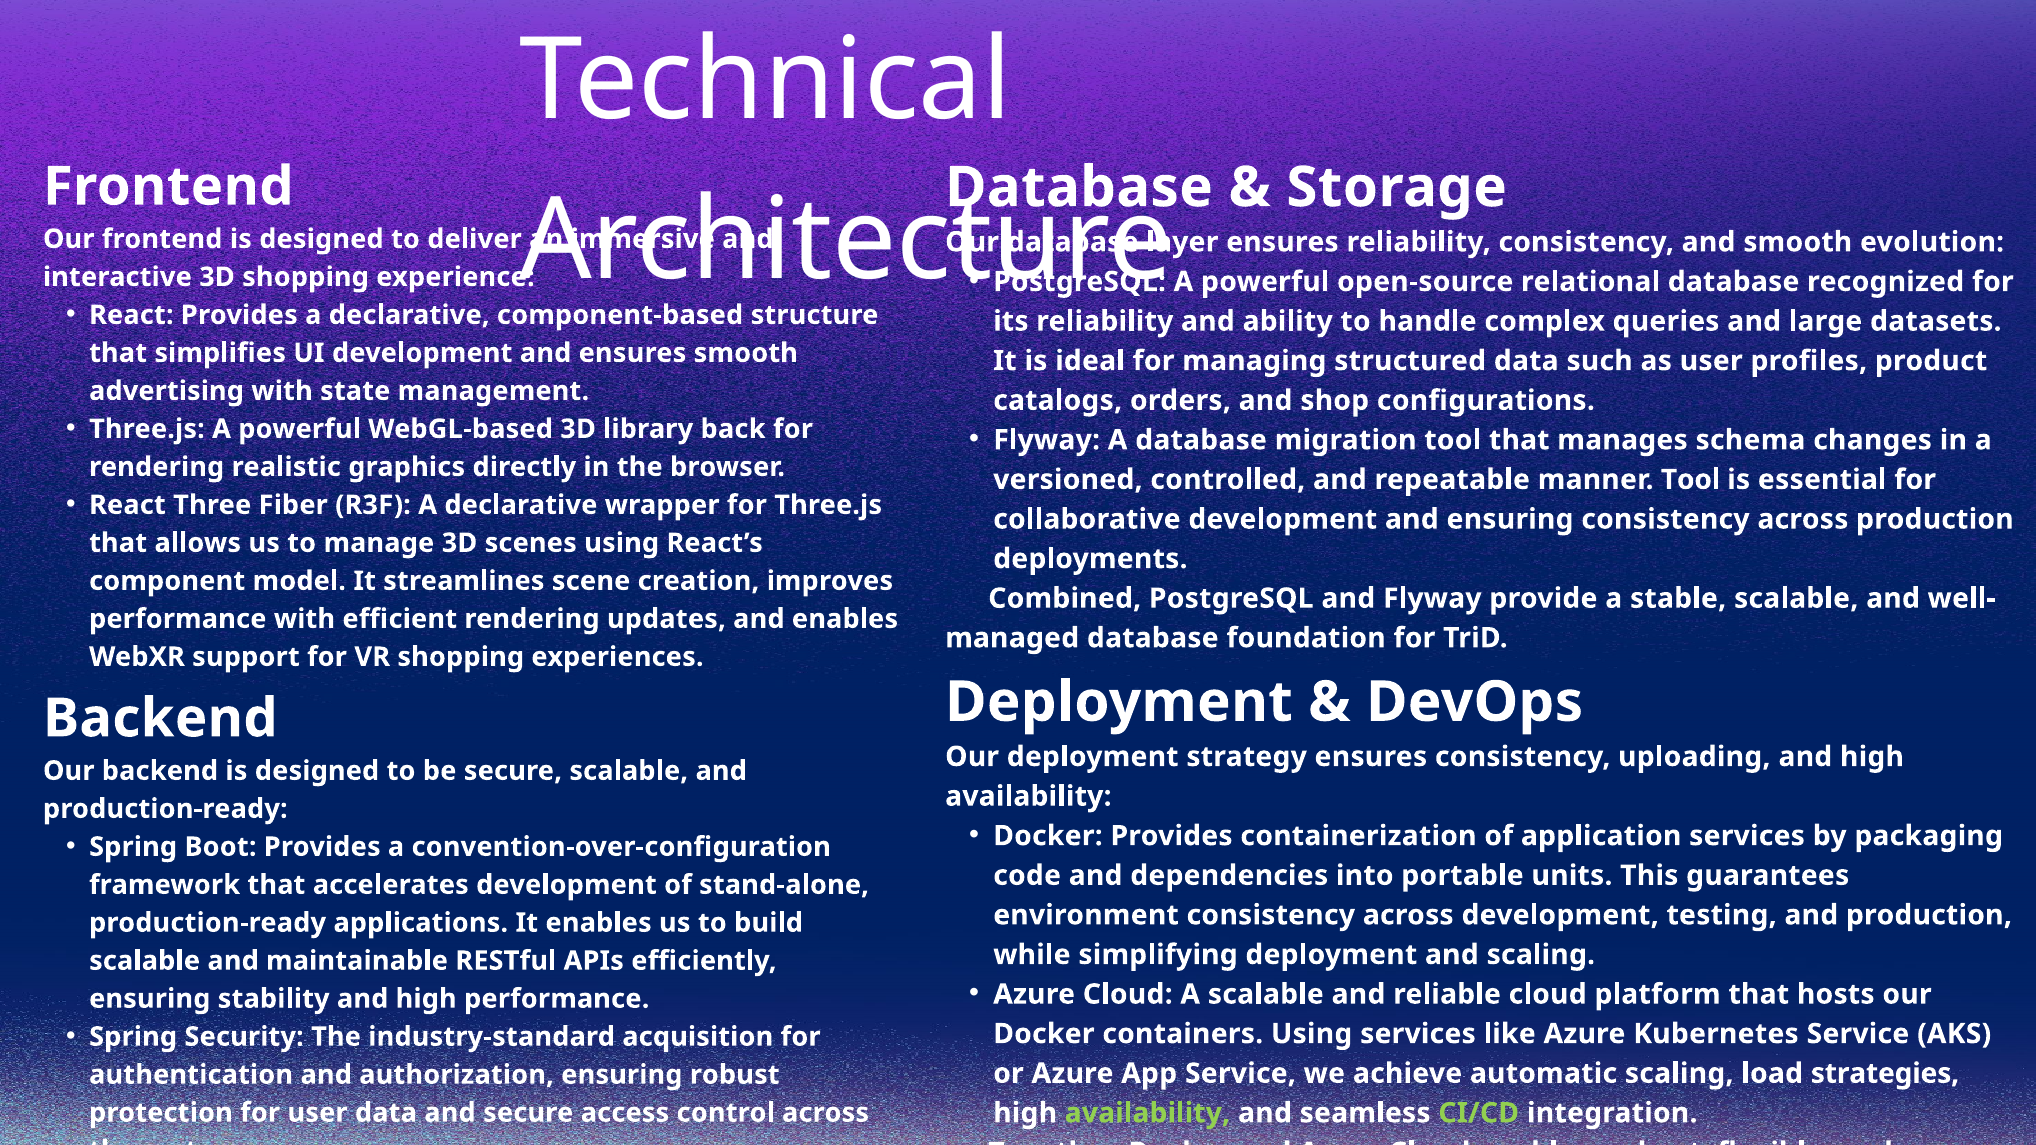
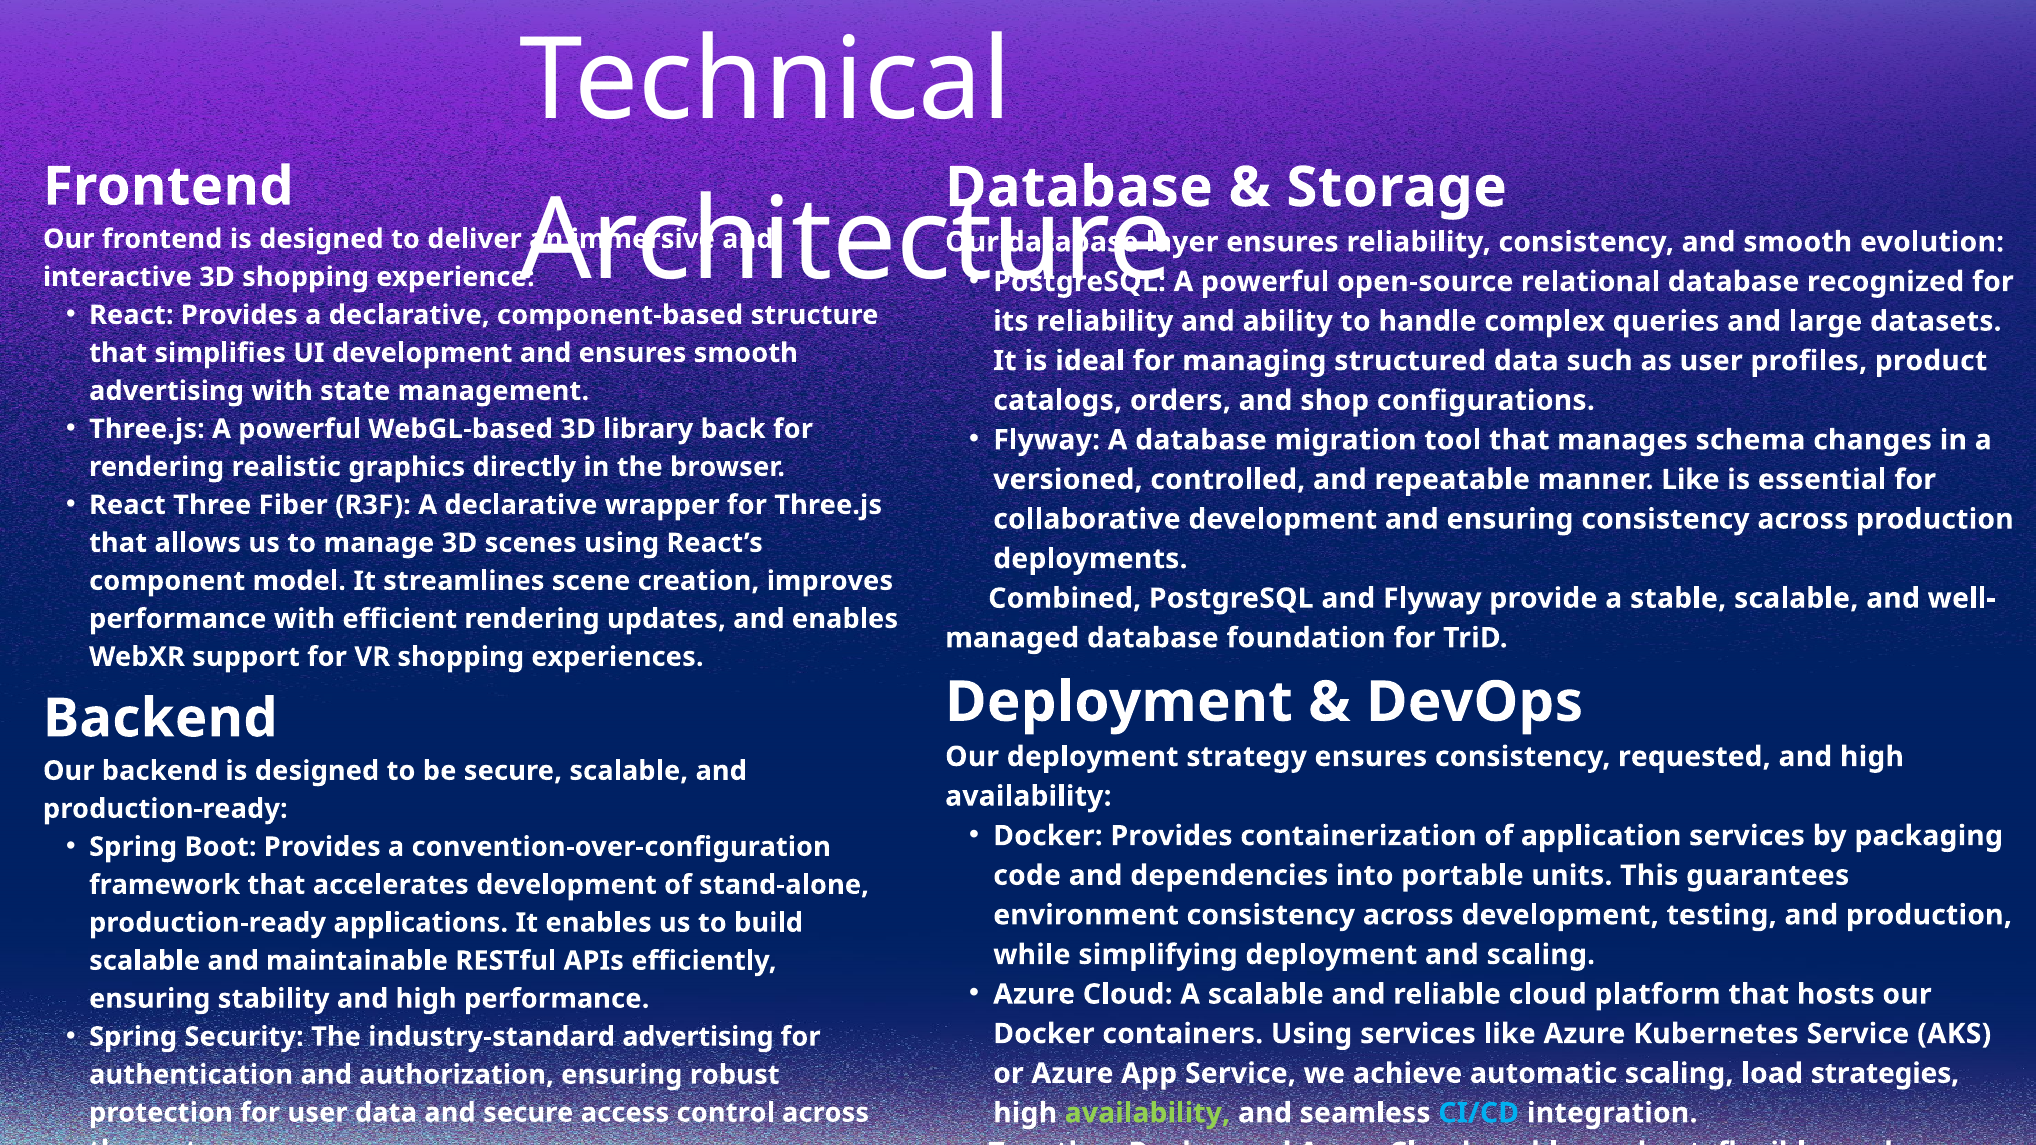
manner Tool: Tool -> Like
uploading: uploading -> requested
industry-standard acquisition: acquisition -> advertising
CI/CD colour: light green -> light blue
